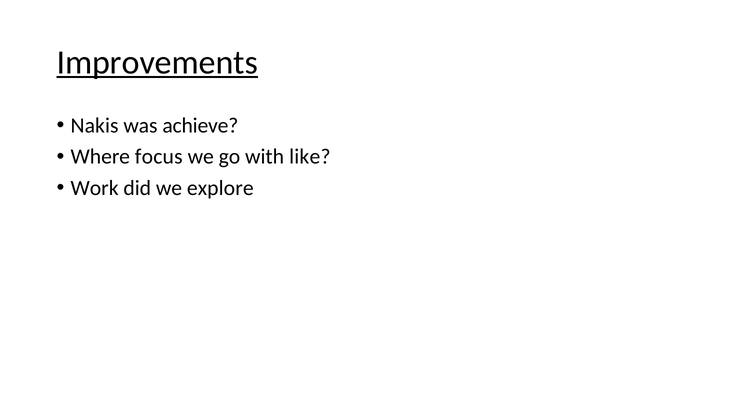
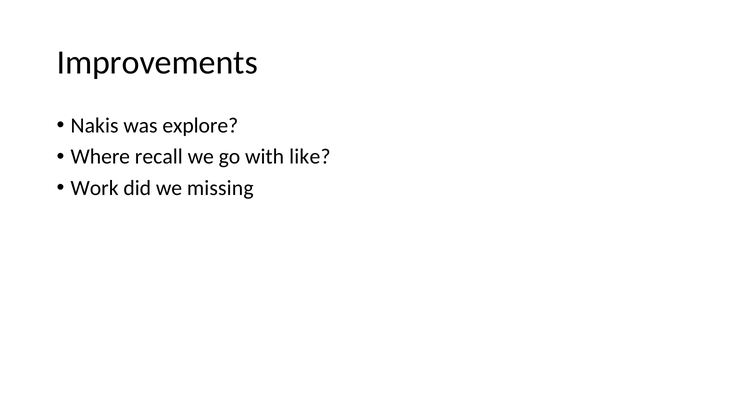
Improvements underline: present -> none
achieve: achieve -> explore
focus: focus -> recall
explore: explore -> missing
